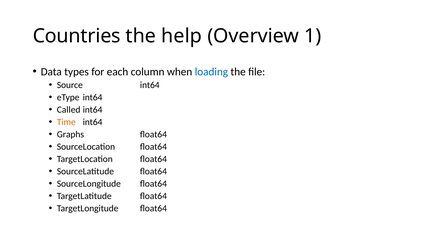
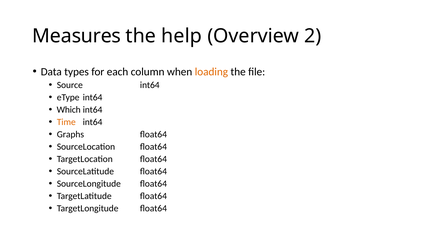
Countries: Countries -> Measures
1: 1 -> 2
loading colour: blue -> orange
Called: Called -> Which
